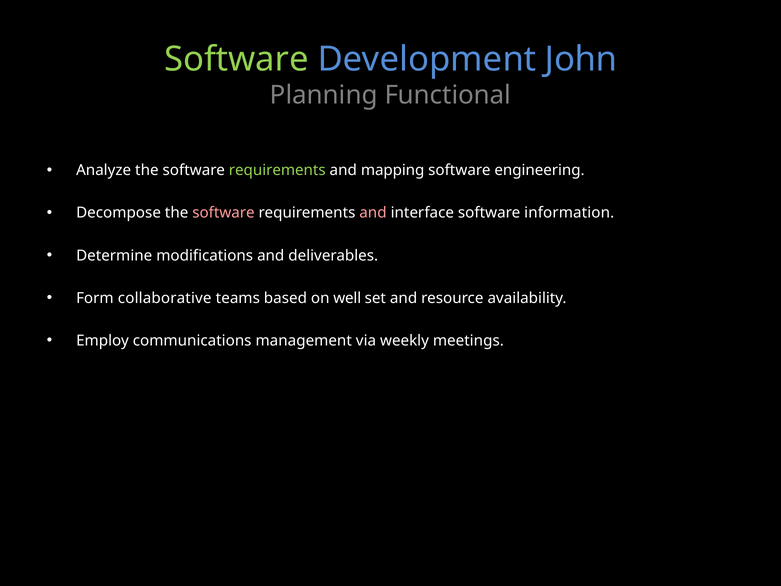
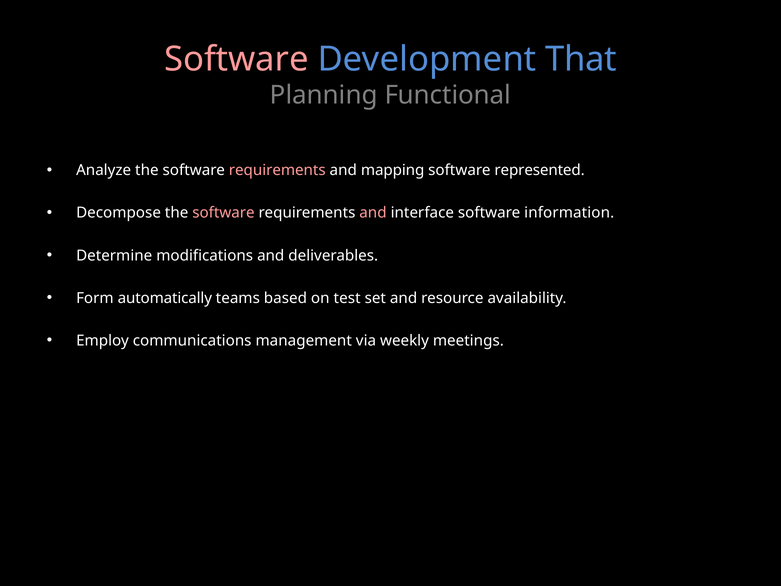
Software at (236, 59) colour: light green -> pink
John: John -> That
requirements at (277, 170) colour: light green -> pink
engineering: engineering -> represented
collaborative: collaborative -> automatically
well: well -> test
